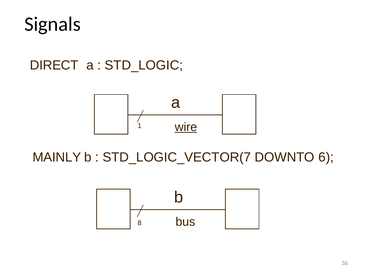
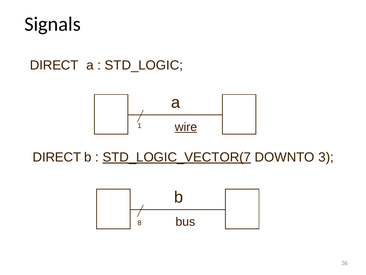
MAINLY at (57, 157): MAINLY -> DIRECT
STD_LOGIC_VECTOR(7 underline: none -> present
6: 6 -> 3
